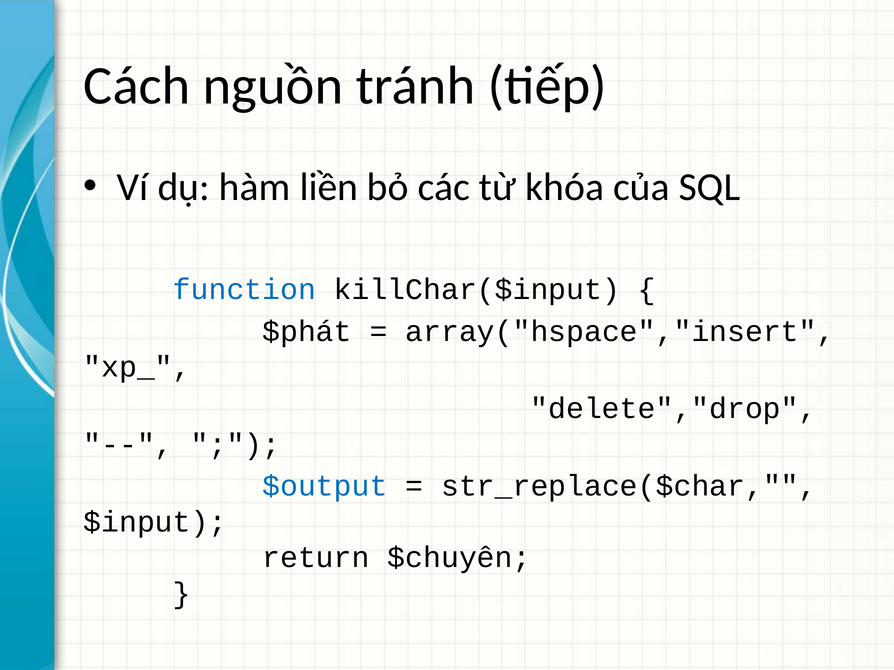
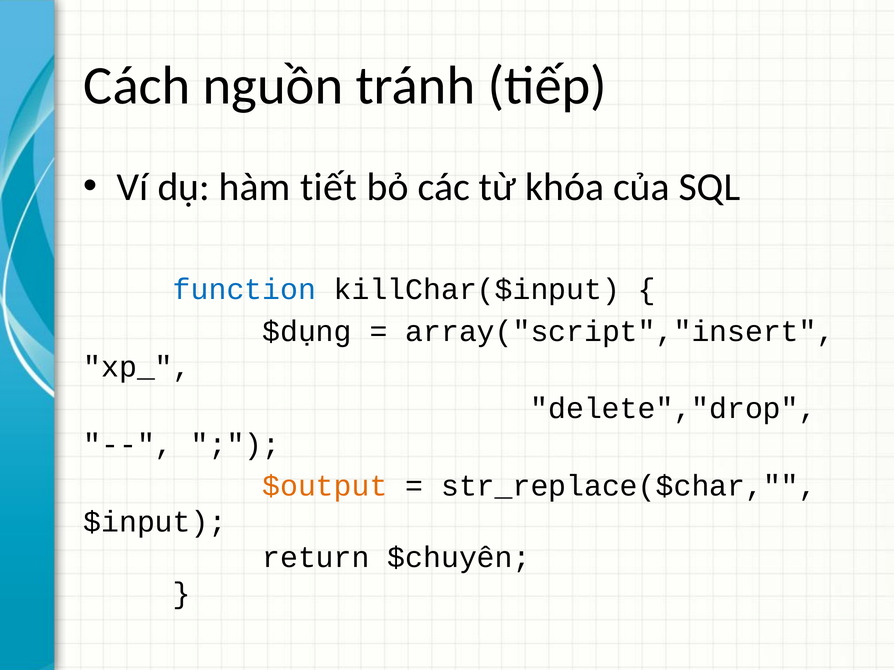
liền: liền -> tiết
$phát: $phát -> $dụng
array("hspace","insert: array("hspace","insert -> array("script","insert
$output colour: blue -> orange
